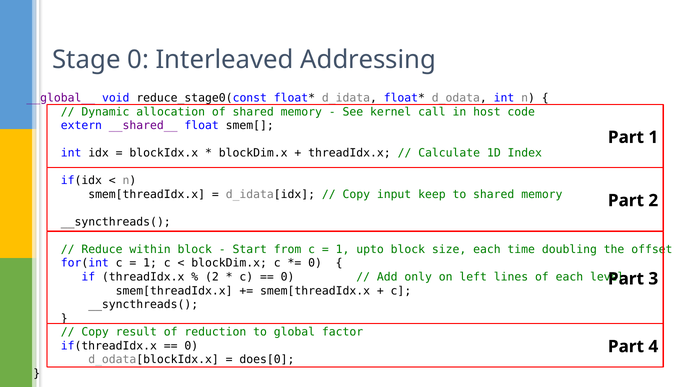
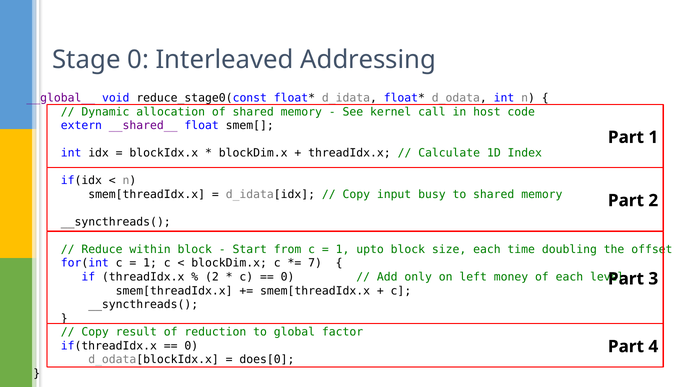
keep: keep -> busy
0 at (315, 263): 0 -> 7
lines: lines -> money
